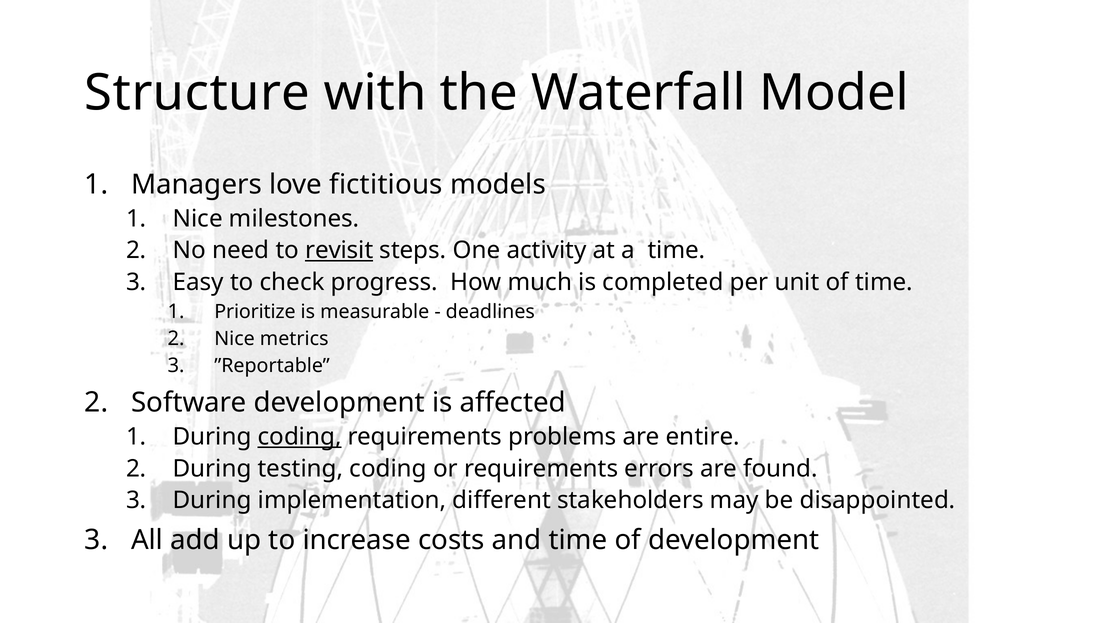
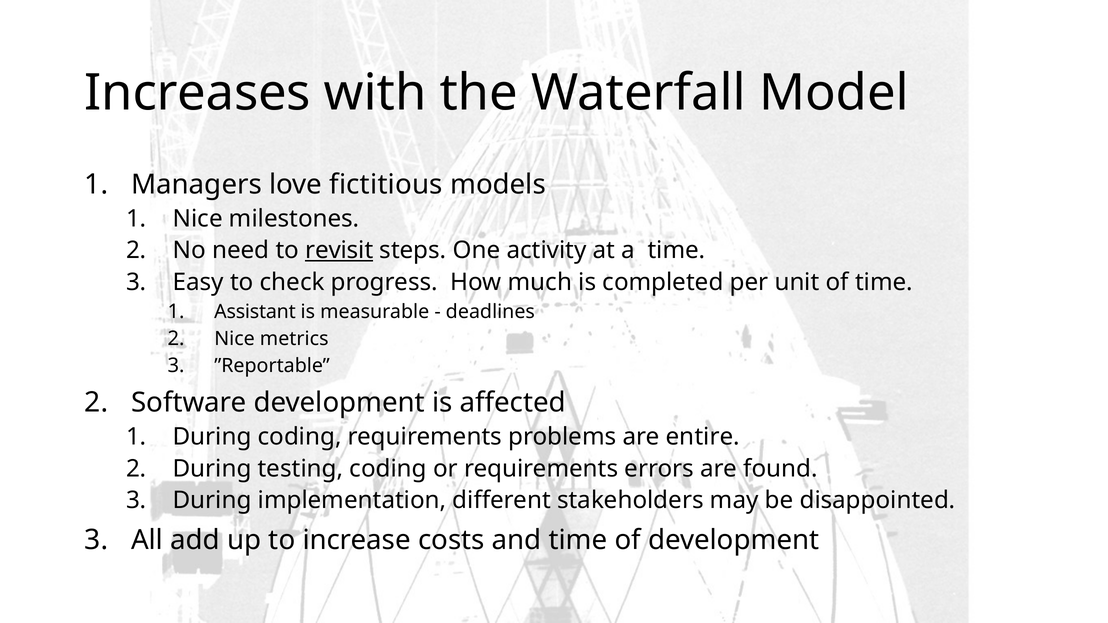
Structure: Structure -> Increases
Prioritize: Prioritize -> Assistant
coding at (300, 437) underline: present -> none
